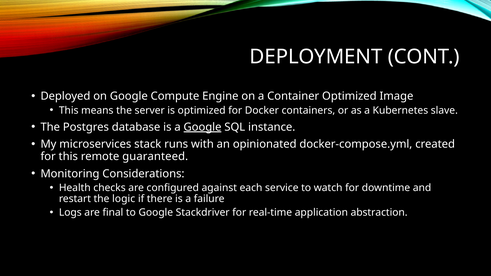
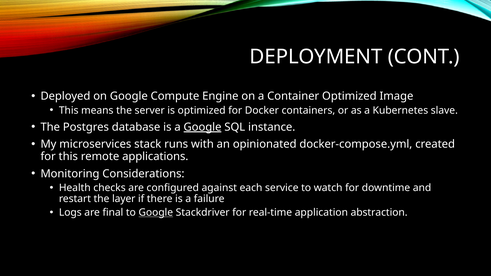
guaranteed: guaranteed -> applications
logic: logic -> layer
Google at (156, 213) underline: none -> present
